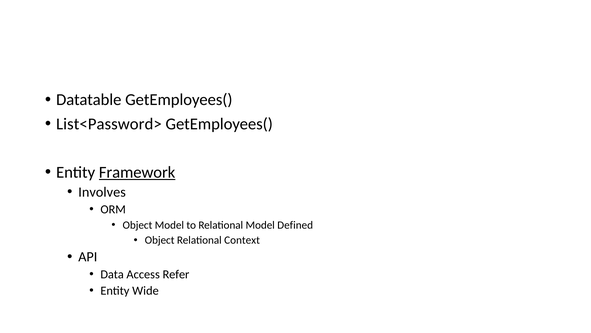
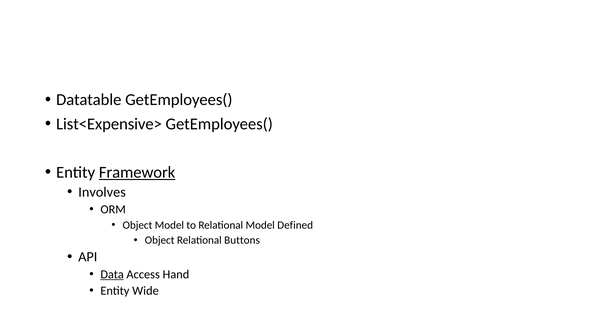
List<Password>: List<Password> -> List<Expensive>
Context: Context -> Buttons
Data underline: none -> present
Refer: Refer -> Hand
